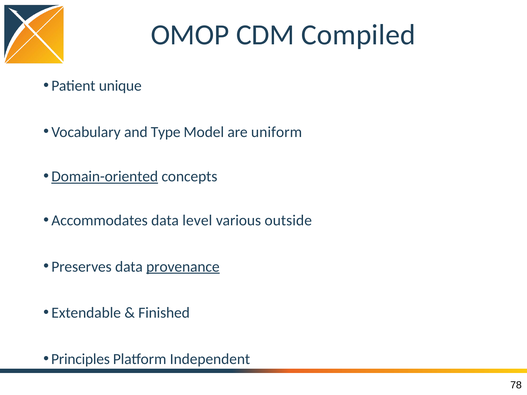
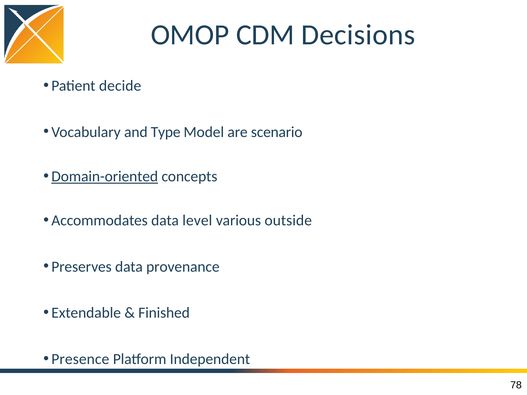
Compiled: Compiled -> Decisions
unique: unique -> decide
uniform: uniform -> scenario
provenance underline: present -> none
Principles: Principles -> Presence
